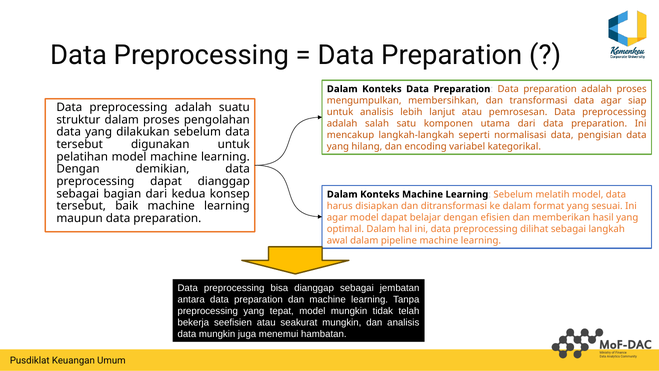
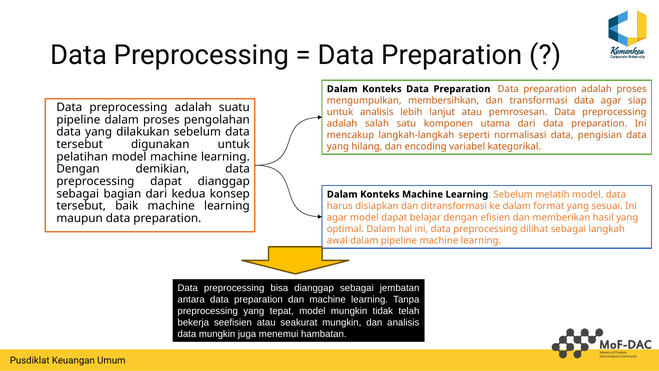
struktur at (78, 120): struktur -> pipeline
